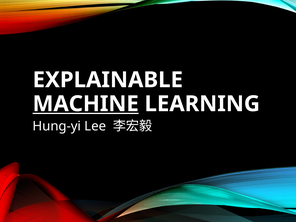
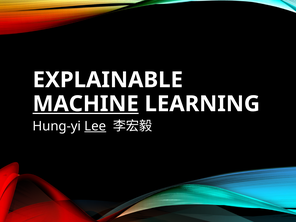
Lee underline: none -> present
